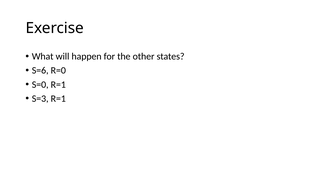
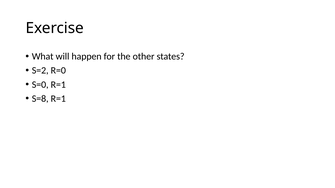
S=6: S=6 -> S=2
S=3: S=3 -> S=8
